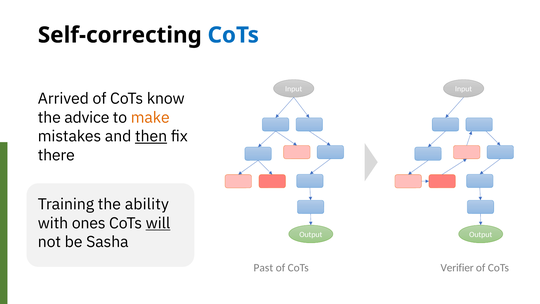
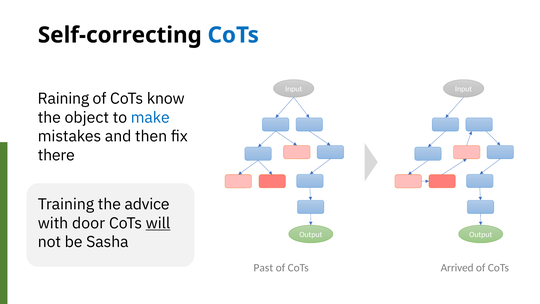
Arrived: Arrived -> Raining
advice: advice -> object
make colour: orange -> blue
then underline: present -> none
ability: ability -> advice
ones: ones -> door
Verifier: Verifier -> Arrived
